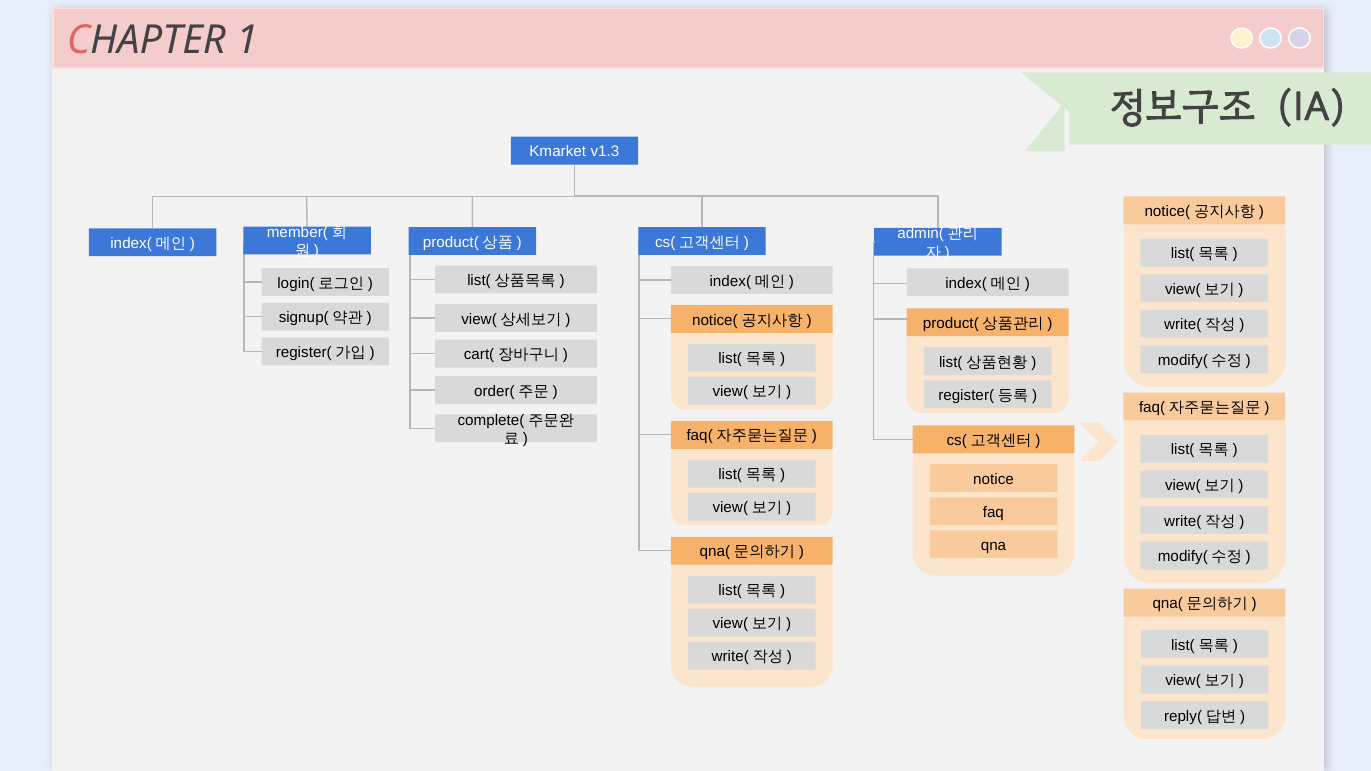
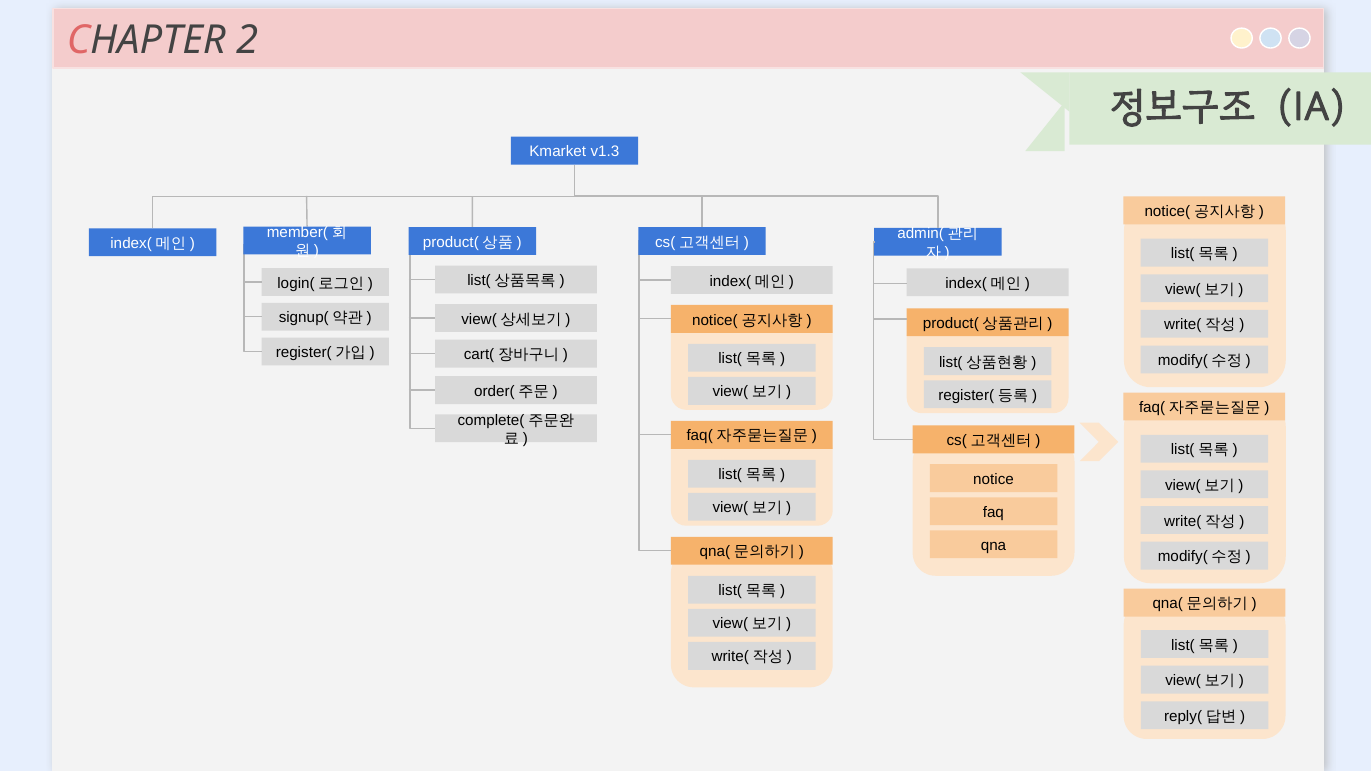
1: 1 -> 2
